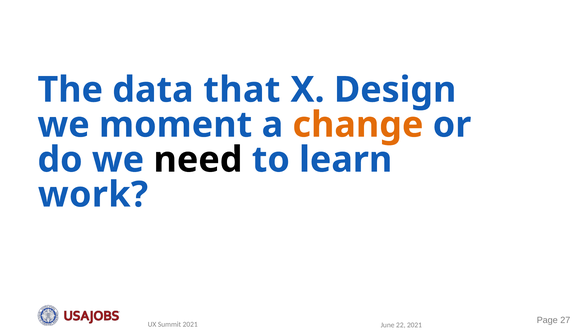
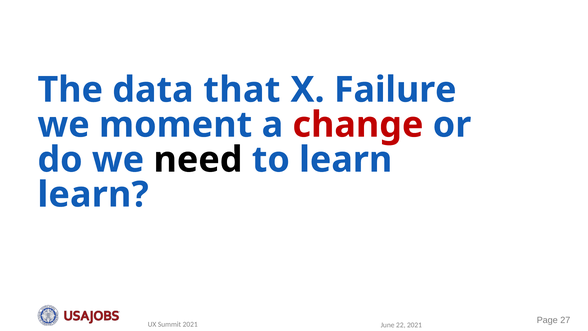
Design: Design -> Failure
change colour: orange -> red
work at (93, 195): work -> learn
